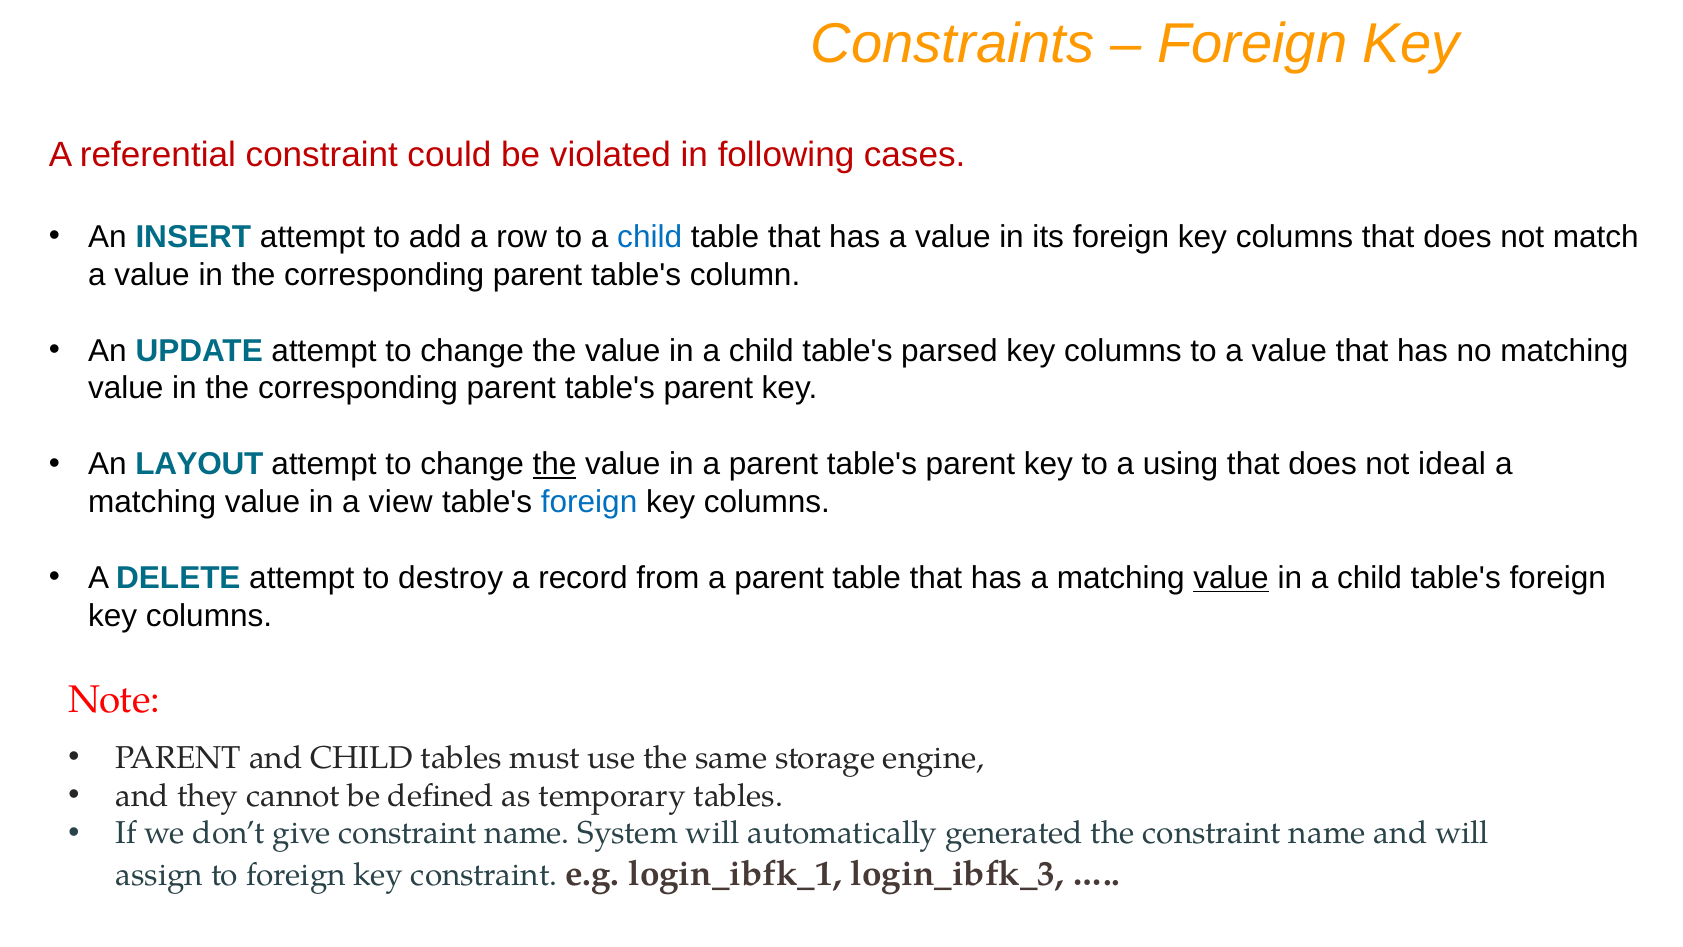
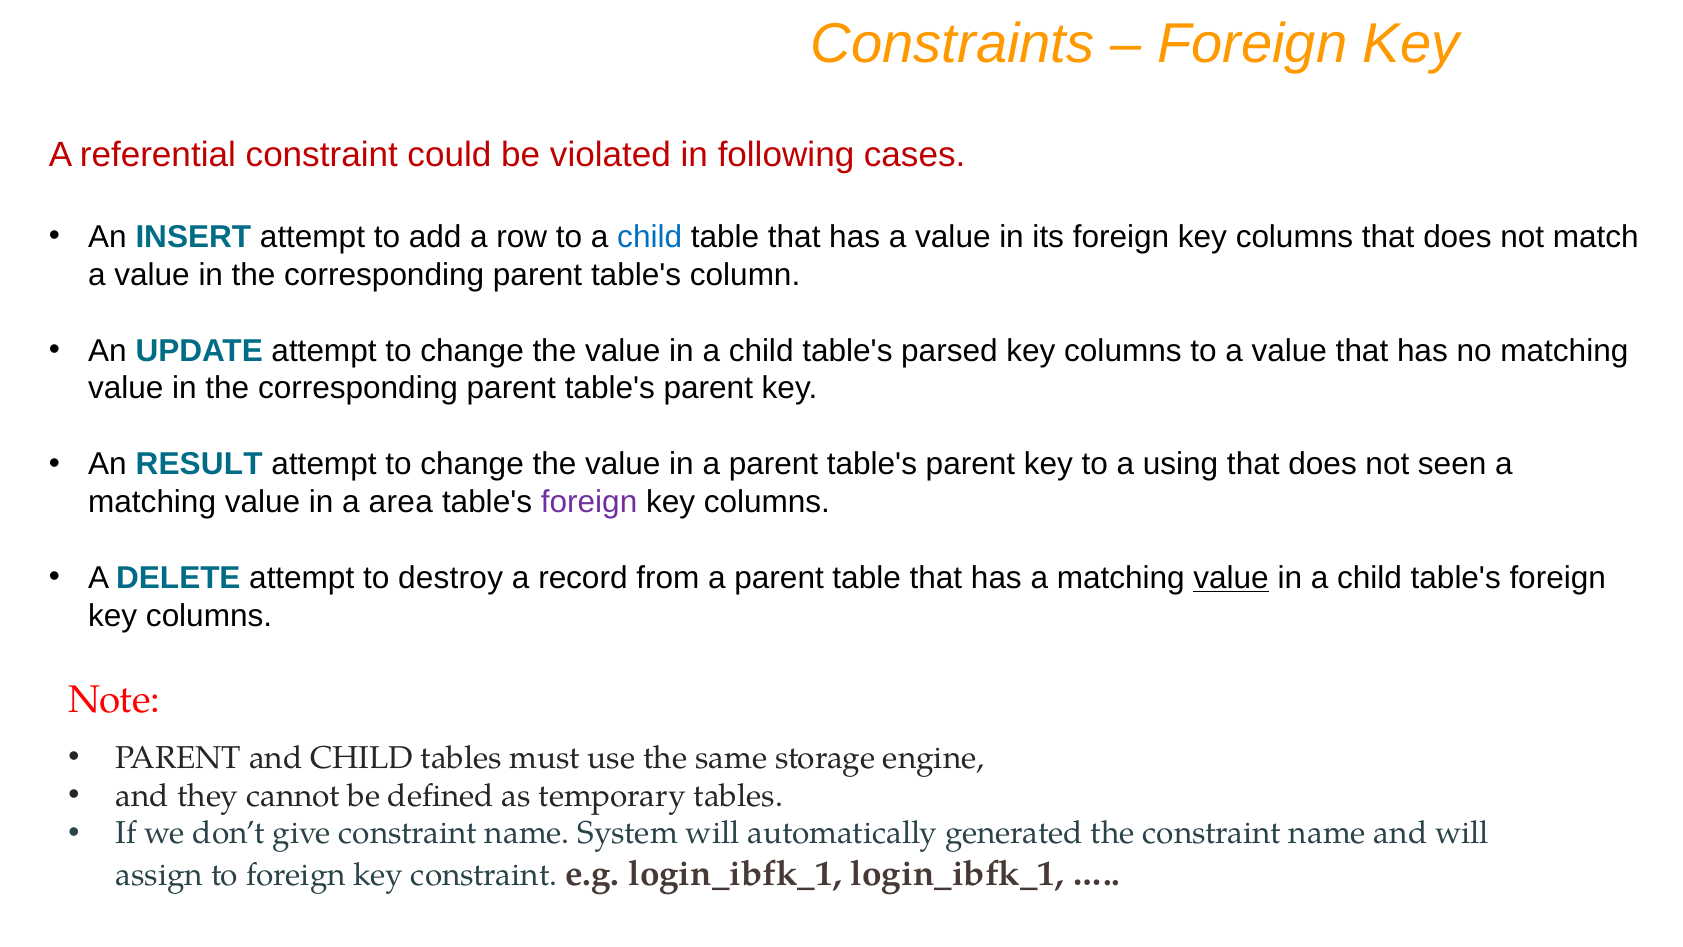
LAYOUT: LAYOUT -> RESULT
the at (555, 464) underline: present -> none
ideal: ideal -> seen
view: view -> area
foreign at (589, 502) colour: blue -> purple
login_ibfk_1 login_ibfk_3: login_ibfk_3 -> login_ibfk_1
